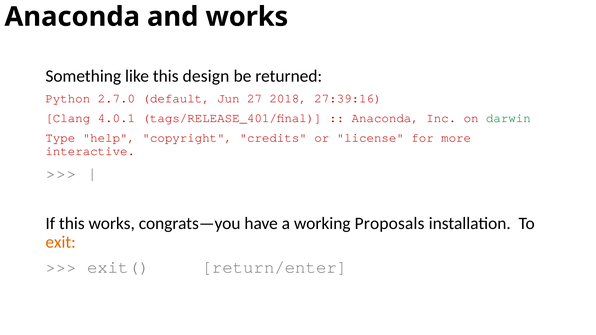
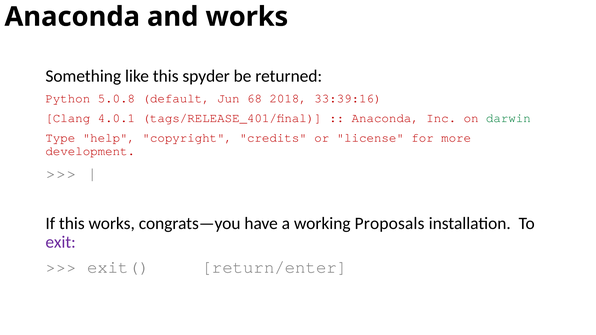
design: design -> spyder
2.7.0: 2.7.0 -> 5.0.8
27: 27 -> 68
27:39:16: 27:39:16 -> 33:39:16
interactive: interactive -> development
exit colour: orange -> purple
